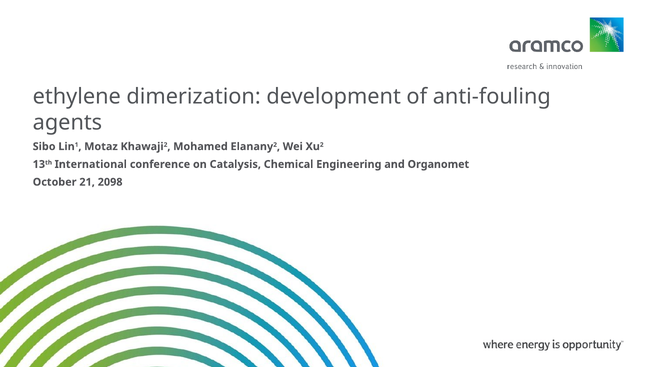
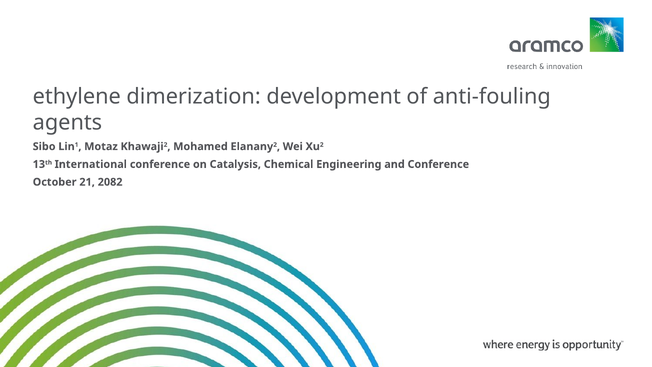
and Organomet: Organomet -> Conference
2098: 2098 -> 2082
